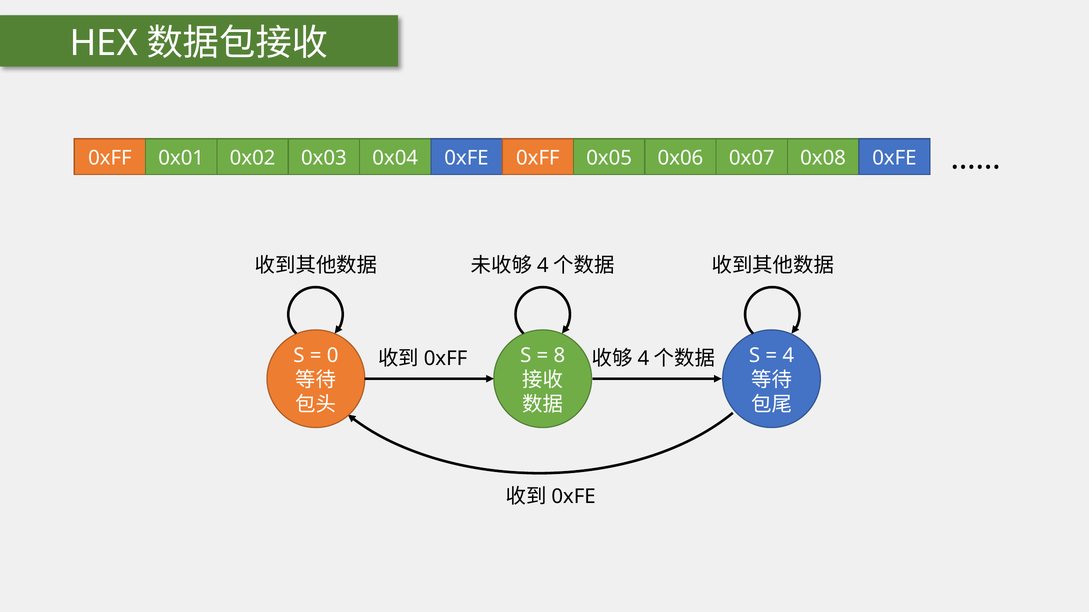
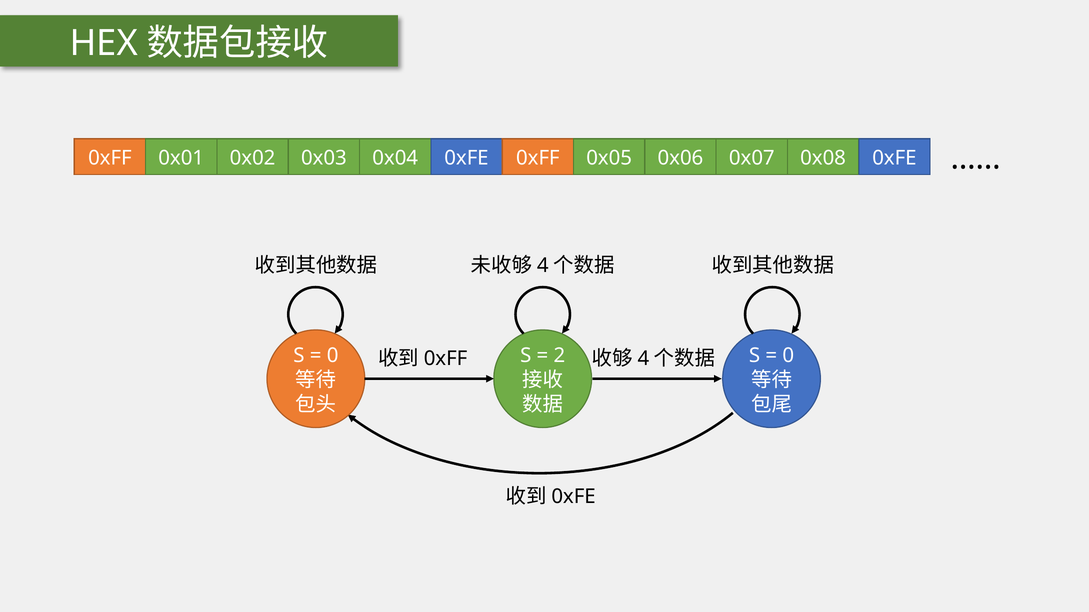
8: 8 -> 2
4 at (788, 356): 4 -> 0
